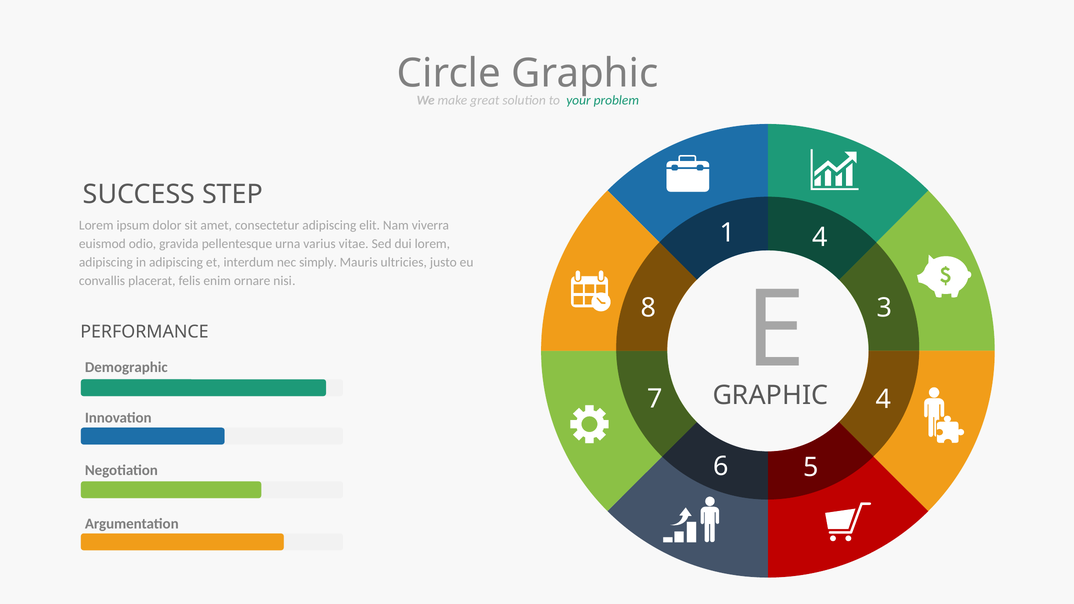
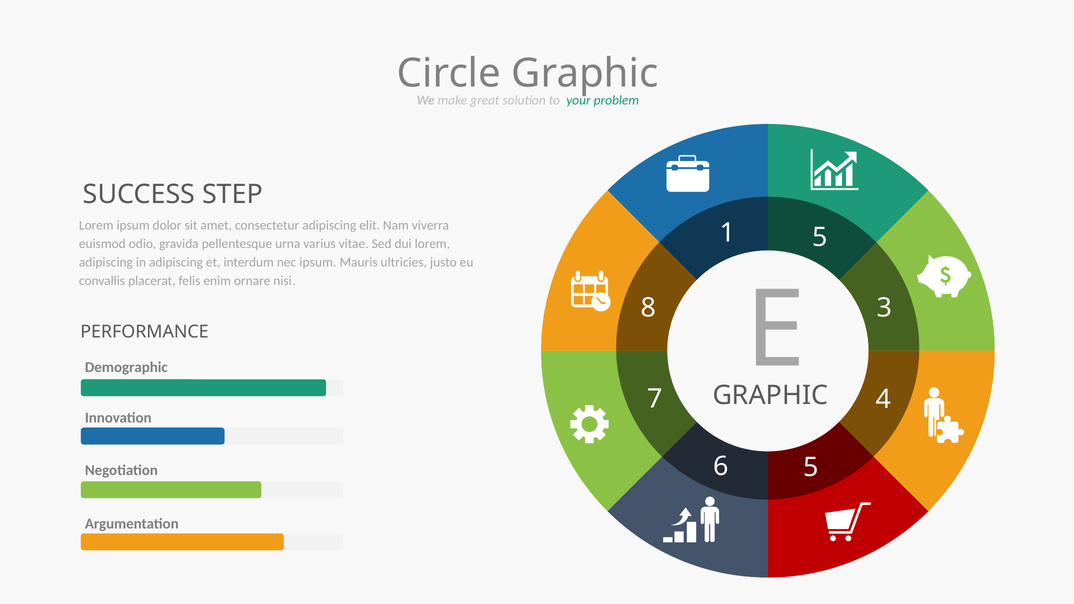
1 4: 4 -> 5
nec simply: simply -> ipsum
